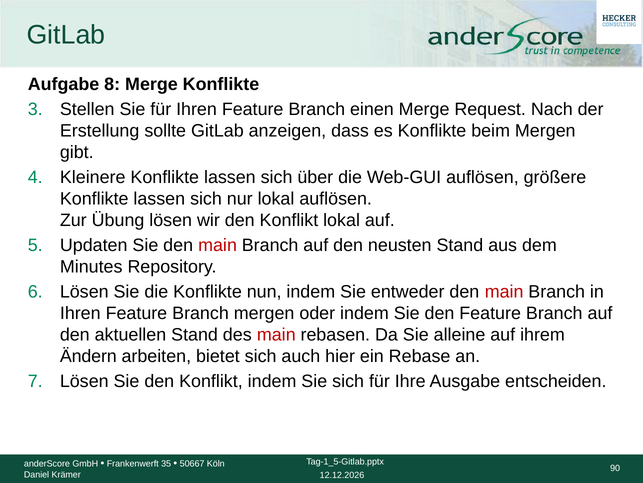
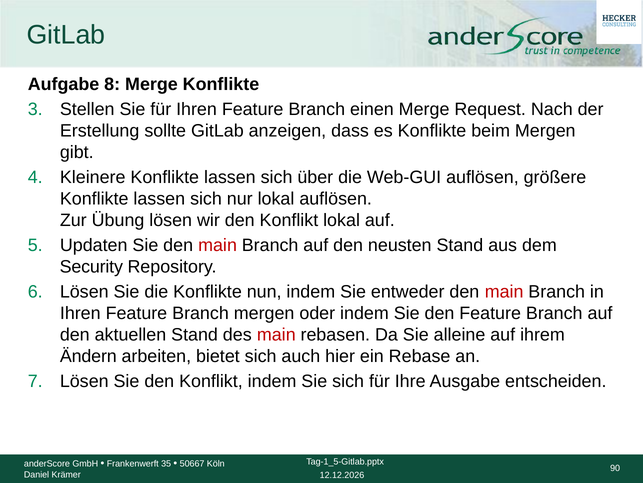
Minutes: Minutes -> Security
